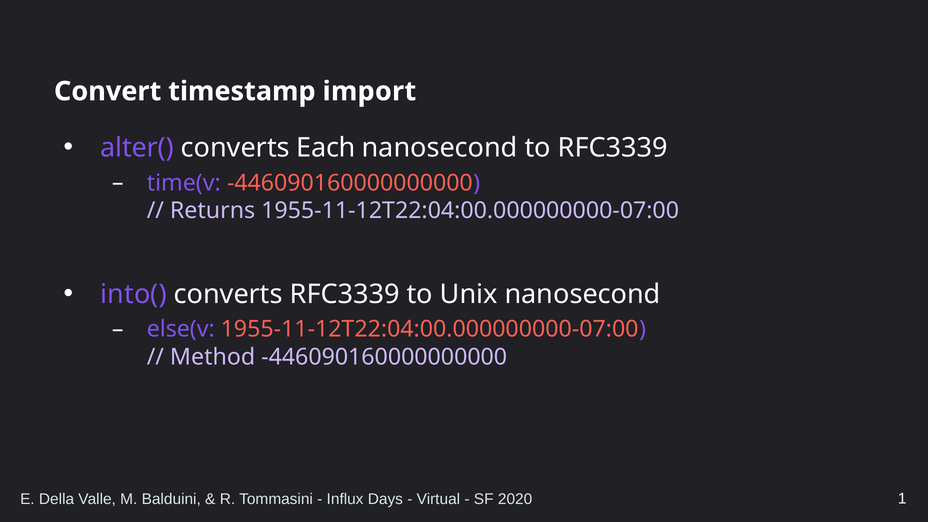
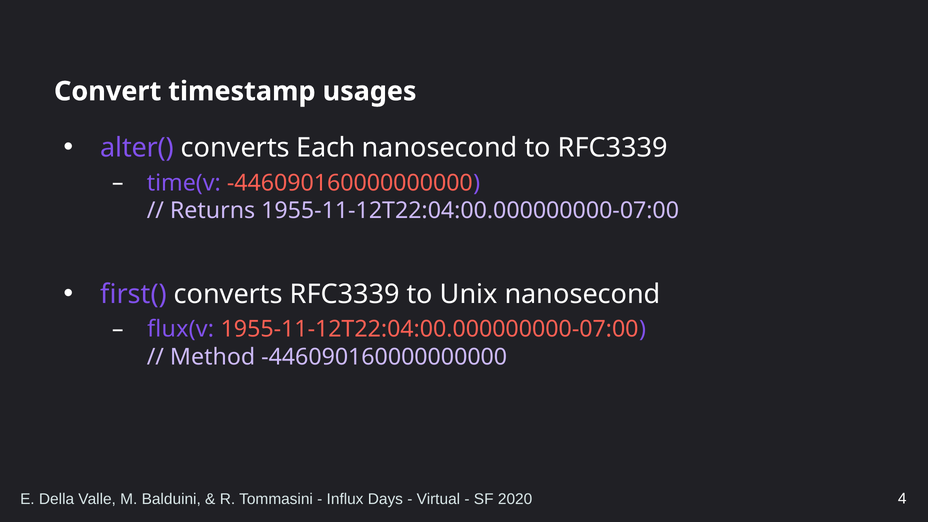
import: import -> usages
into(: into( -> first(
else(v: else(v -> flux(v
1: 1 -> 4
